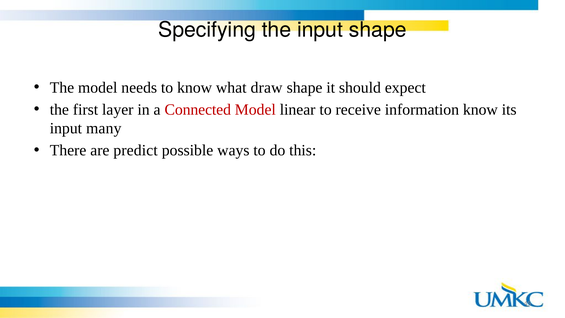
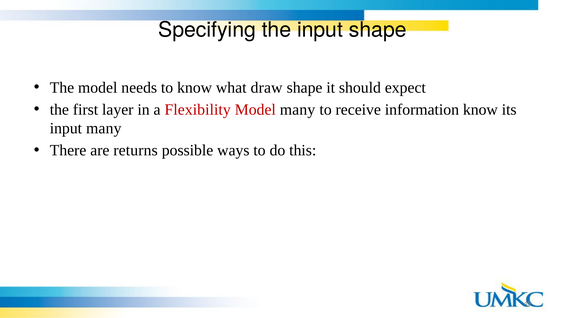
Connected: Connected -> Flexibility
Model linear: linear -> many
predict: predict -> returns
